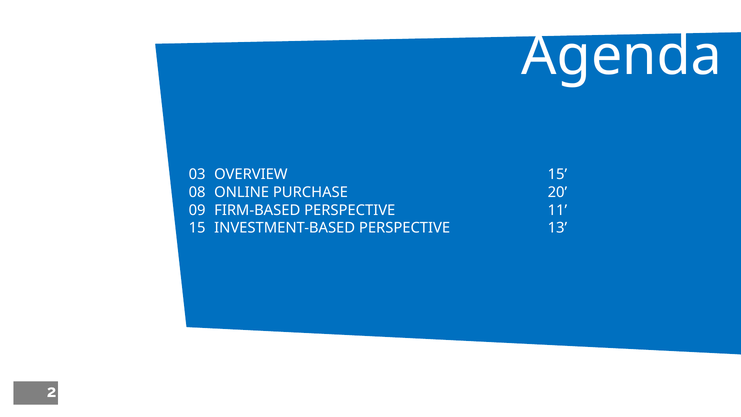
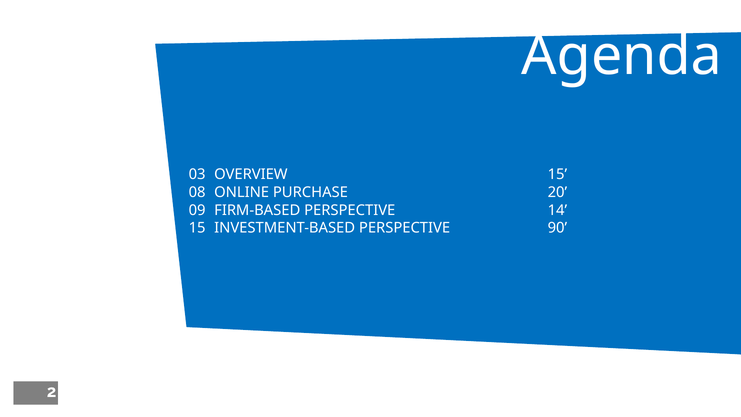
11: 11 -> 14
13: 13 -> 90
